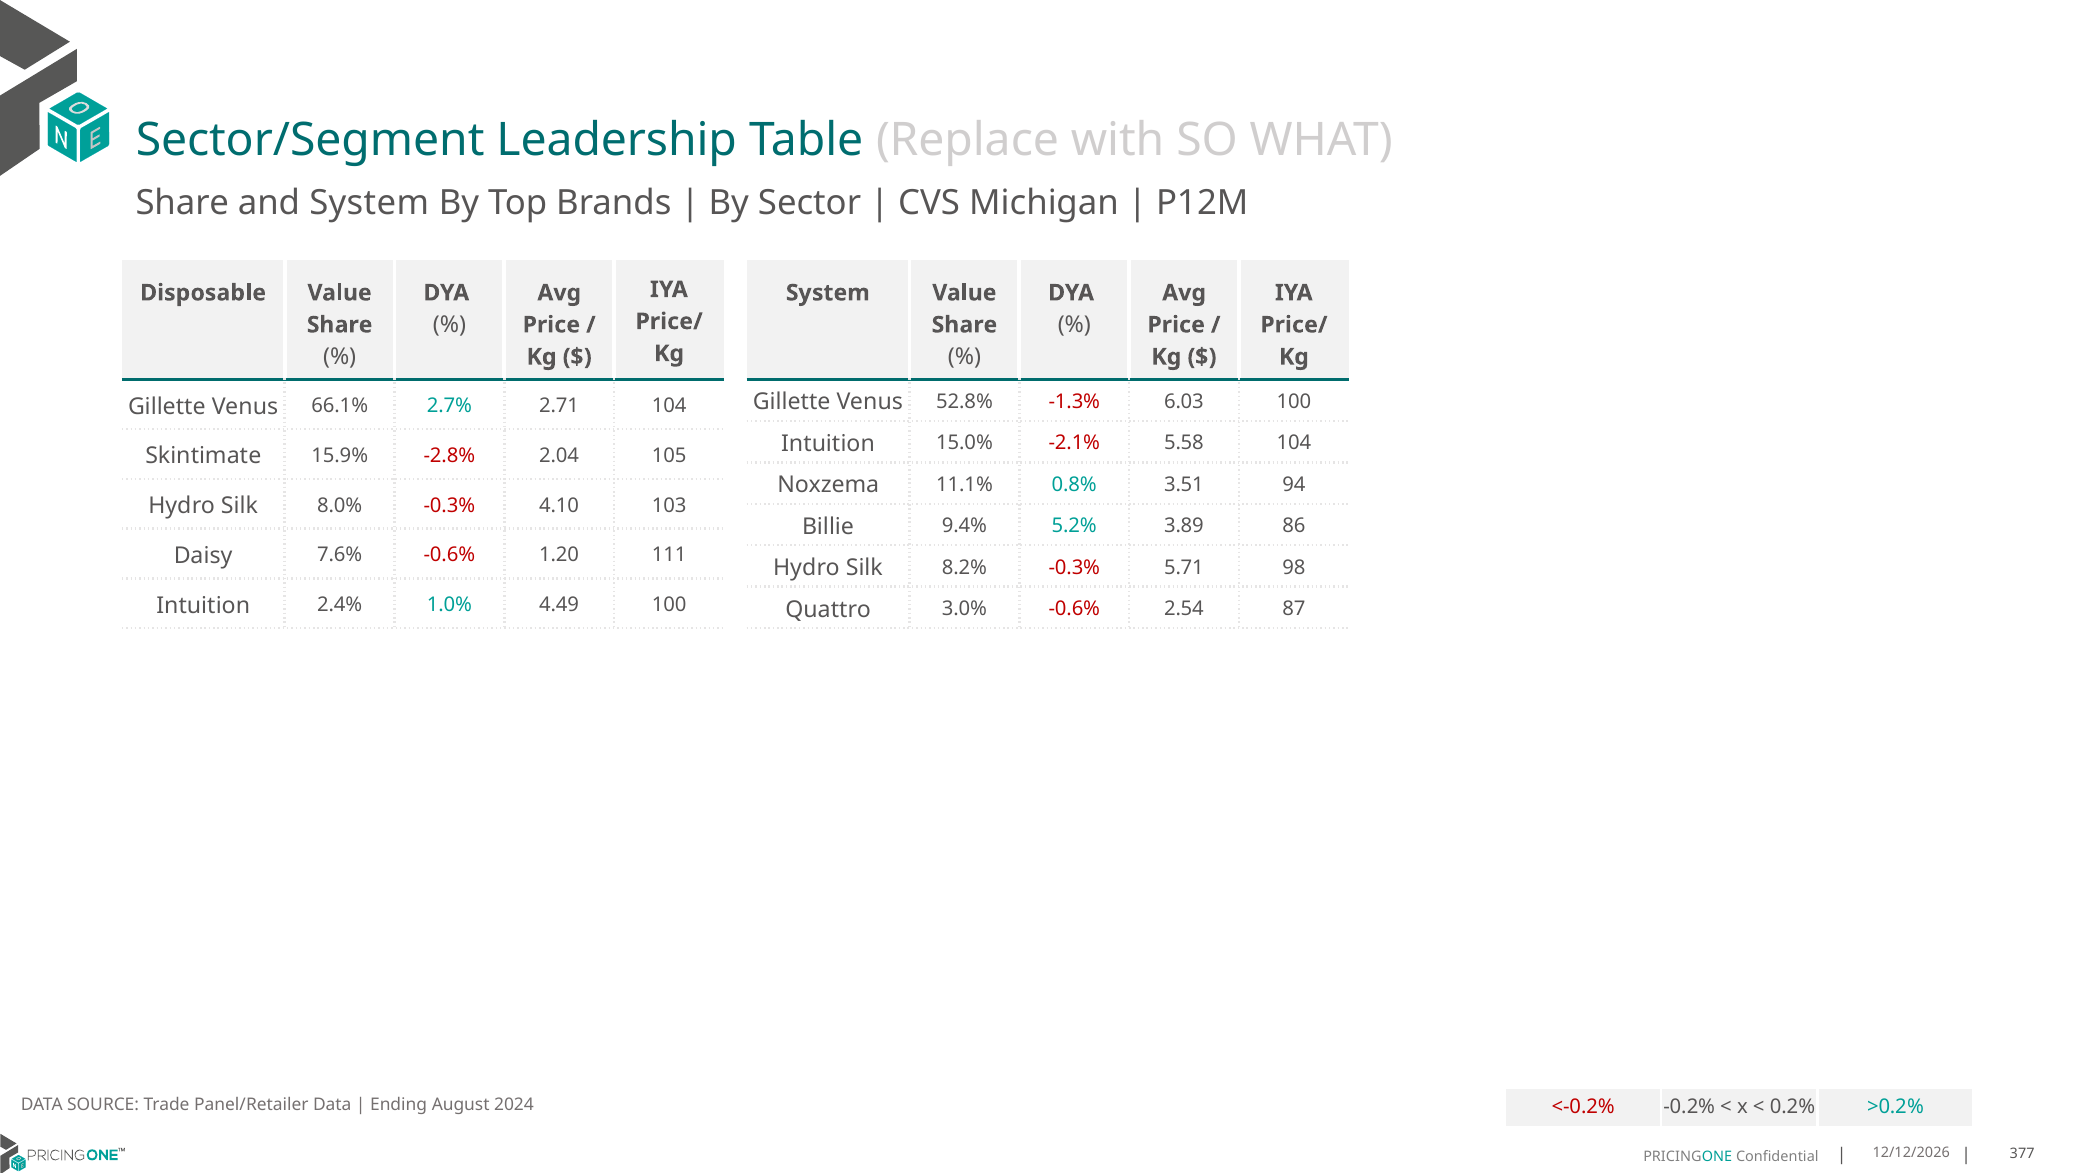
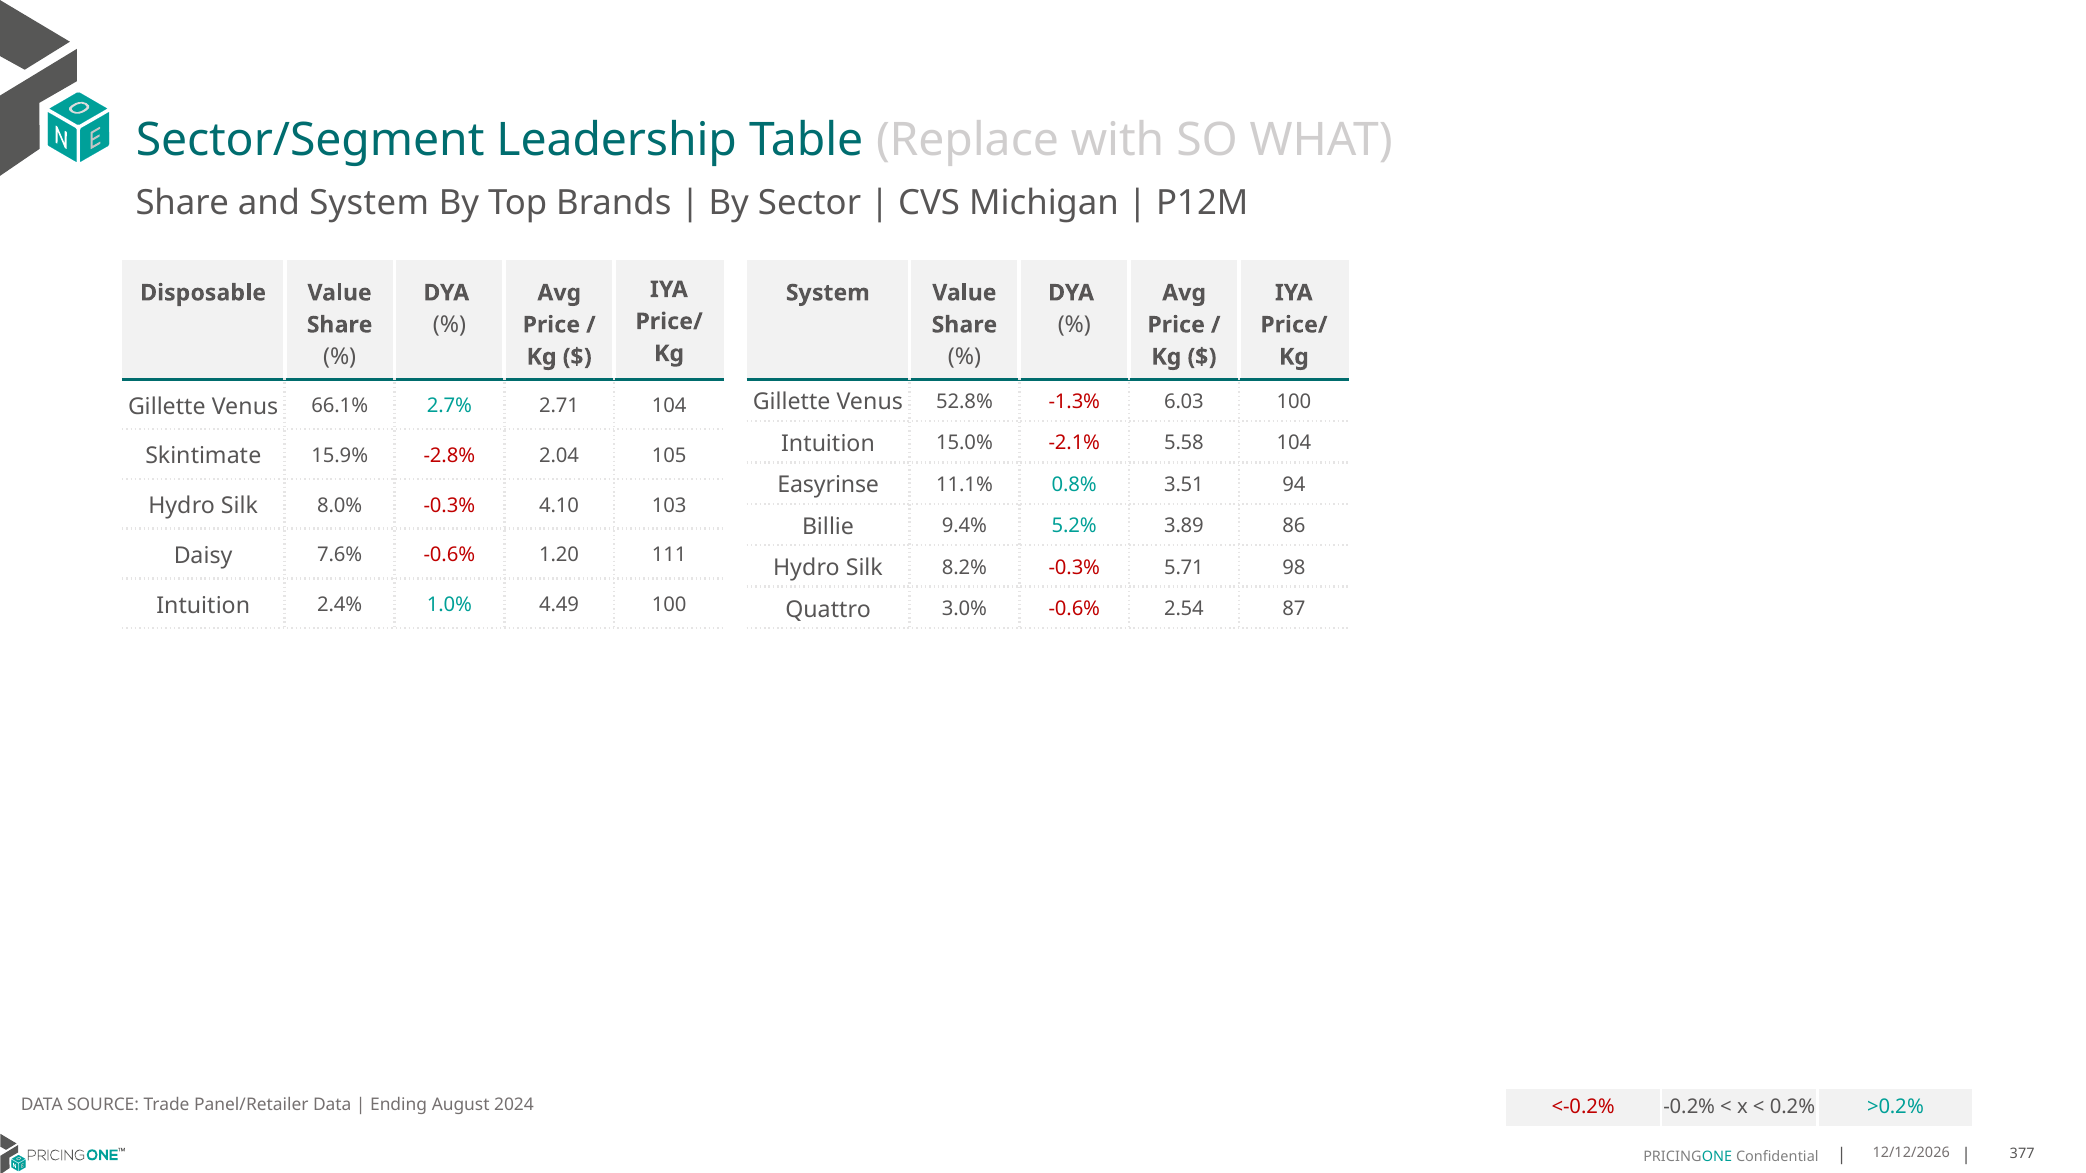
Noxzema: Noxzema -> Easyrinse
